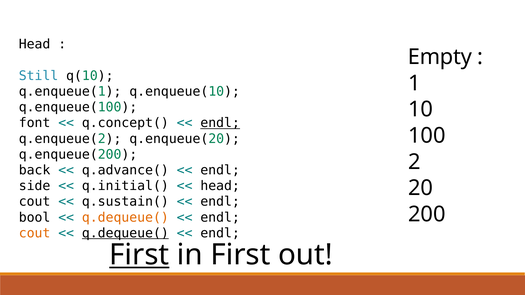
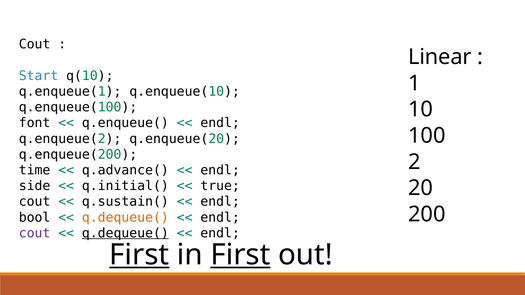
Head at (35, 44): Head -> Cout
Empty: Empty -> Linear
Still: Still -> Start
q.concept(: q.concept( -> q.enqueue(
endl at (220, 123) underline: present -> none
back: back -> time
head at (220, 186): head -> true
cout at (35, 233) colour: orange -> purple
First at (240, 255) underline: none -> present
